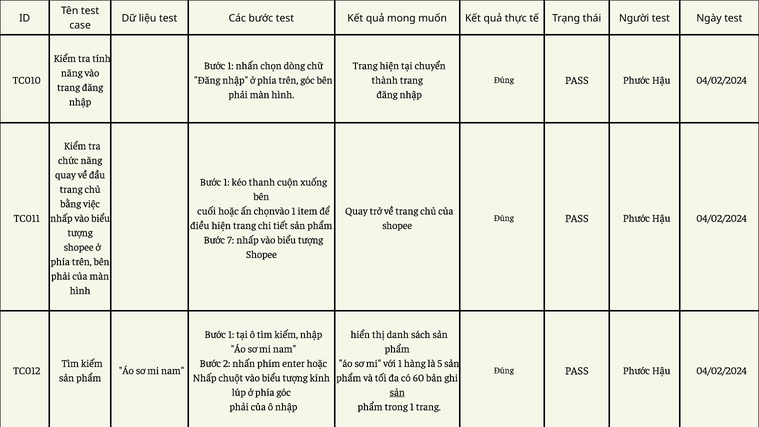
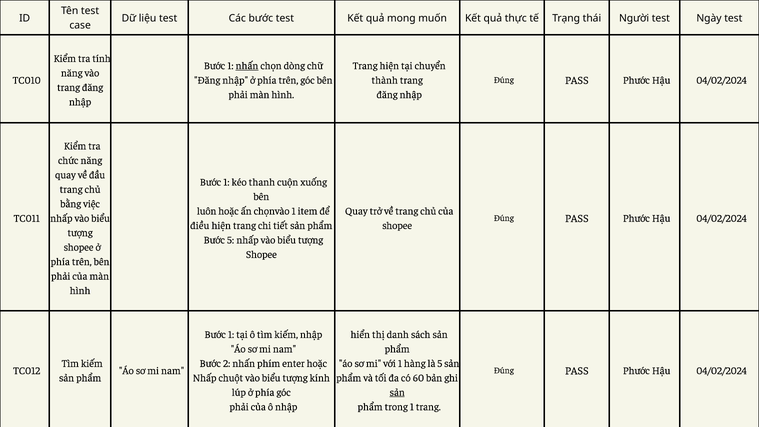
nhấn at (247, 66) underline: none -> present
cuối: cuối -> luôn
Bước 7: 7 -> 5
